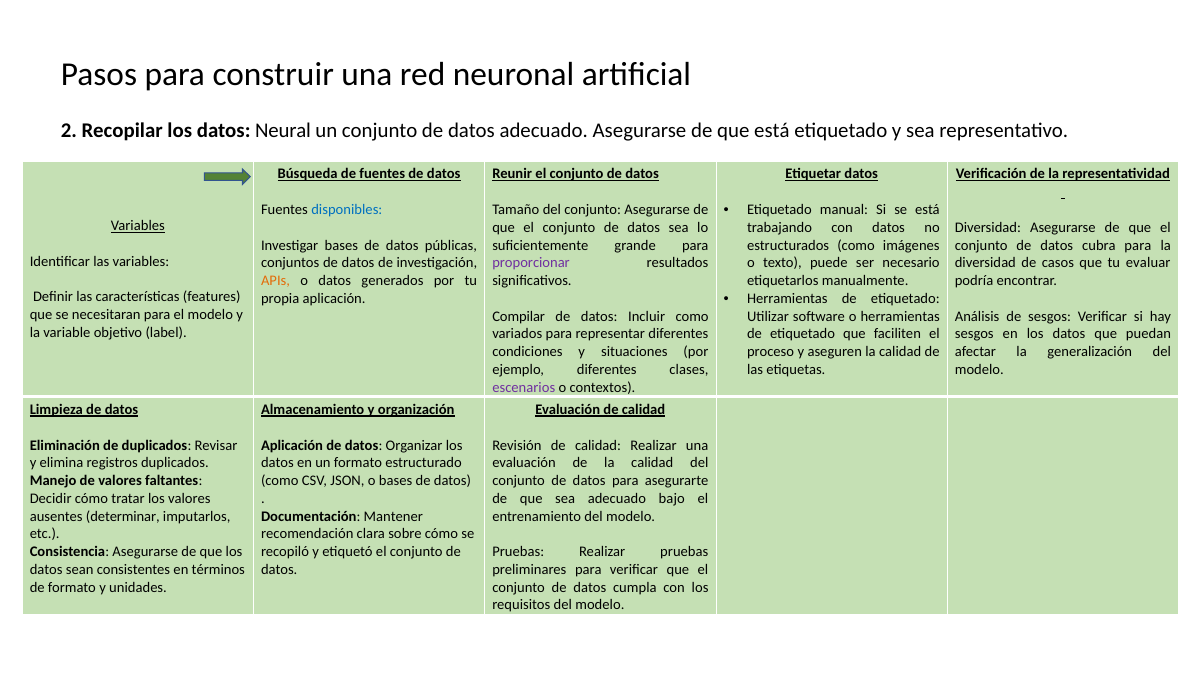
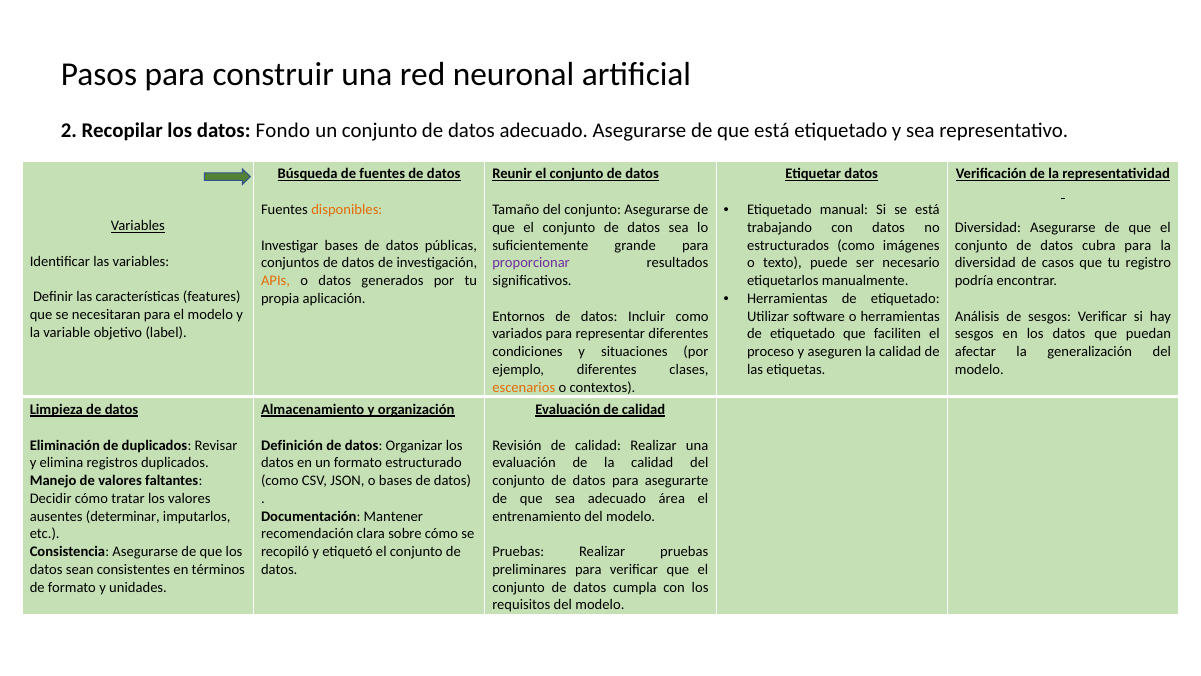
Neural: Neural -> Fondo
disponibles colour: blue -> orange
evaluar: evaluar -> registro
Compilar: Compilar -> Entornos
escenarios colour: purple -> orange
Aplicación at (292, 445): Aplicación -> Definición
bajo: bajo -> área
